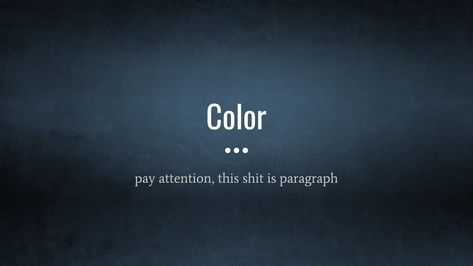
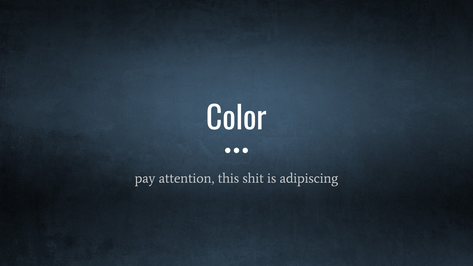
paragraph: paragraph -> adipiscing
